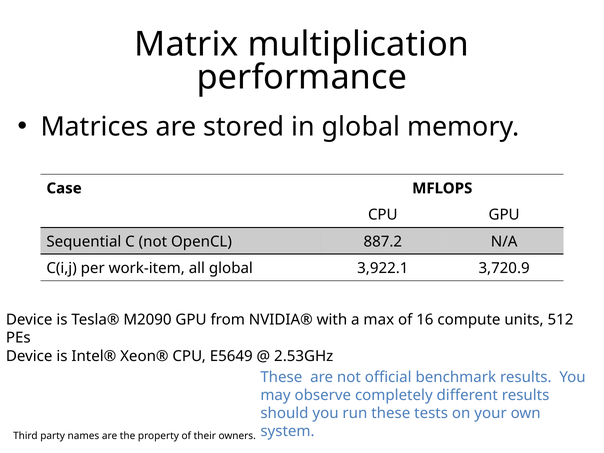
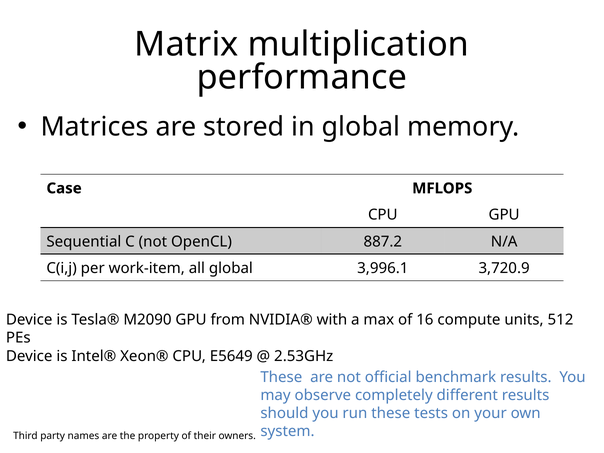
3,922.1: 3,922.1 -> 3,996.1
